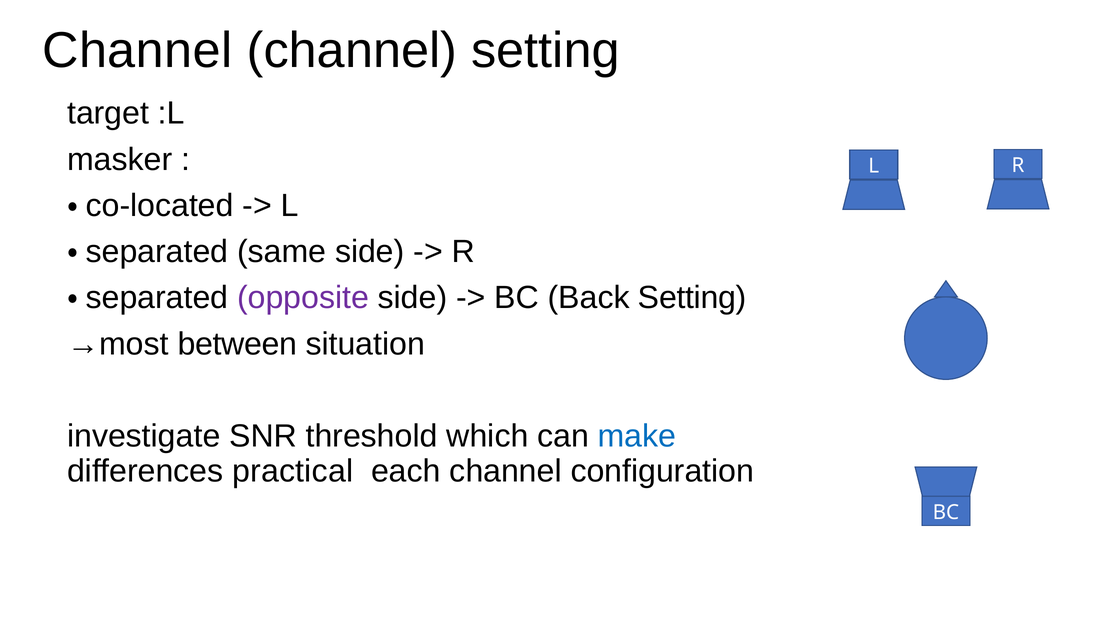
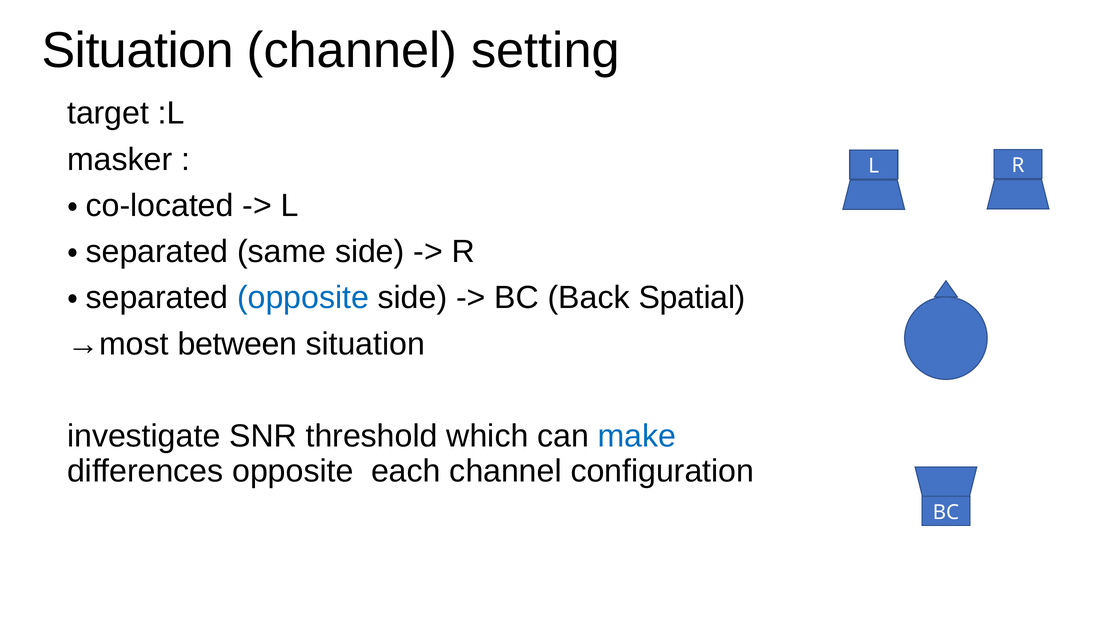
Channel at (137, 51): Channel -> Situation
opposite at (303, 298) colour: purple -> blue
Back Setting: Setting -> Spatial
differences practical: practical -> opposite
